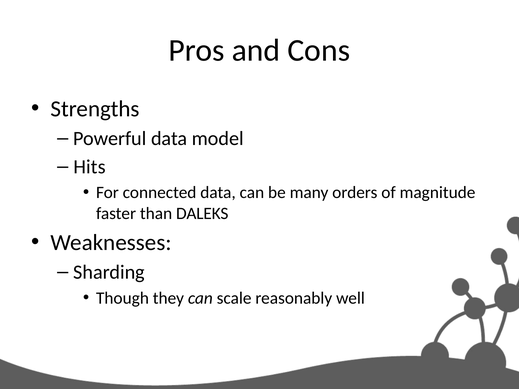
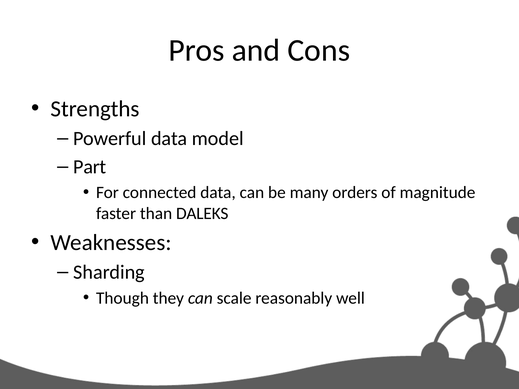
Hits: Hits -> Part
